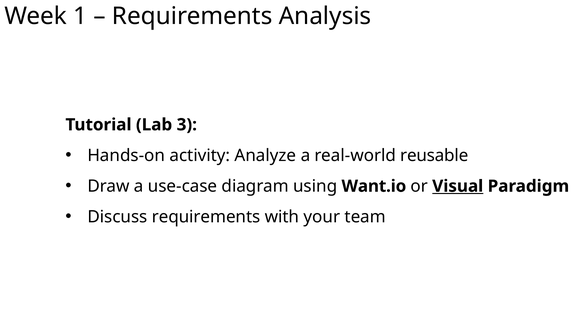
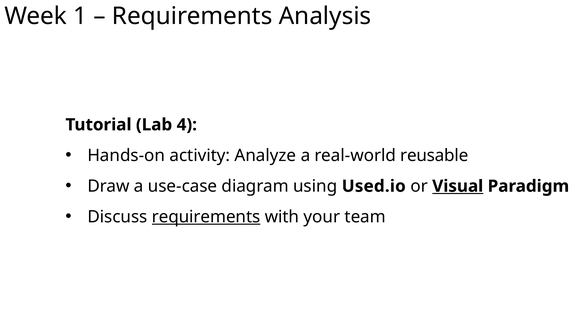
3: 3 -> 4
Want.io: Want.io -> Used.io
requirements at (206, 217) underline: none -> present
